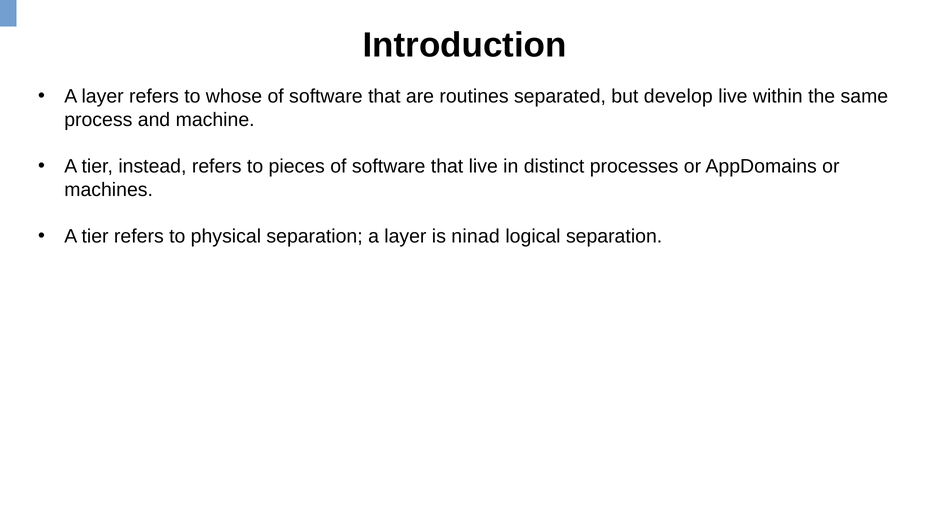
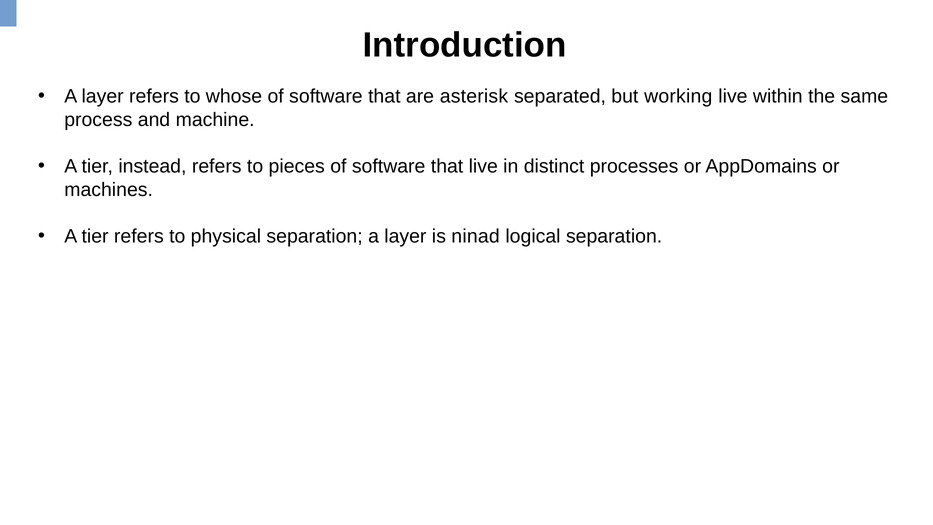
routines: routines -> asterisk
develop: develop -> working
